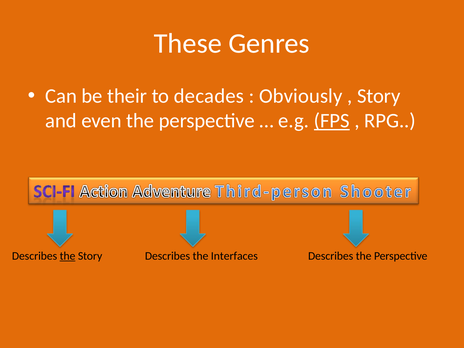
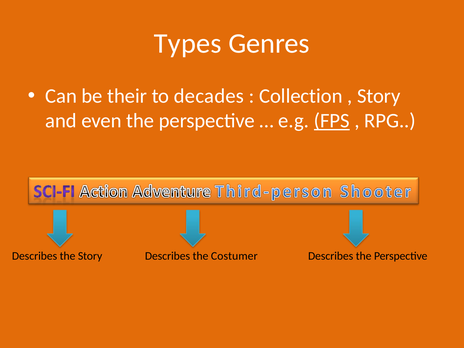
These: These -> Types
Obviously: Obviously -> Collection
the at (68, 256) underline: present -> none
Interfaces: Interfaces -> Costumer
